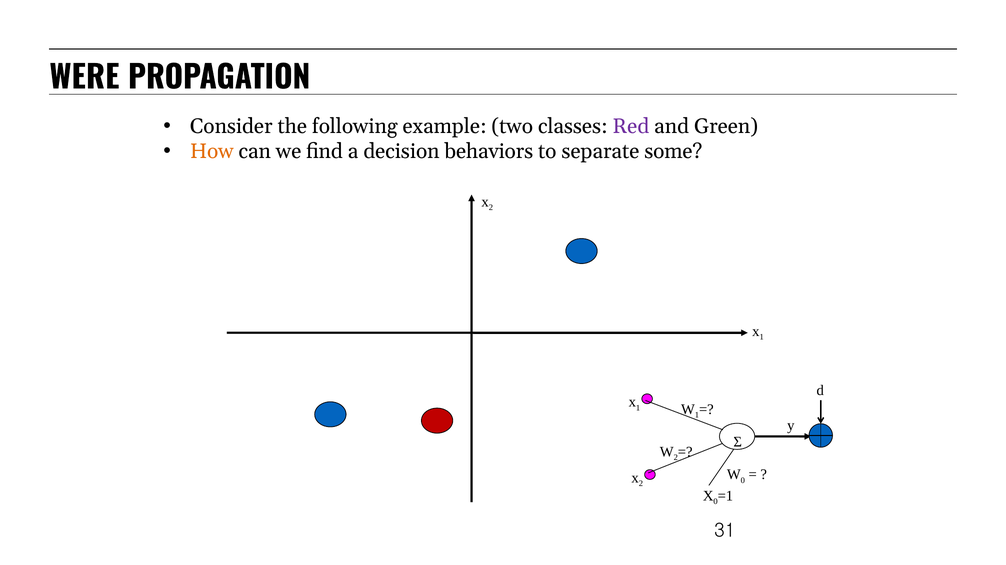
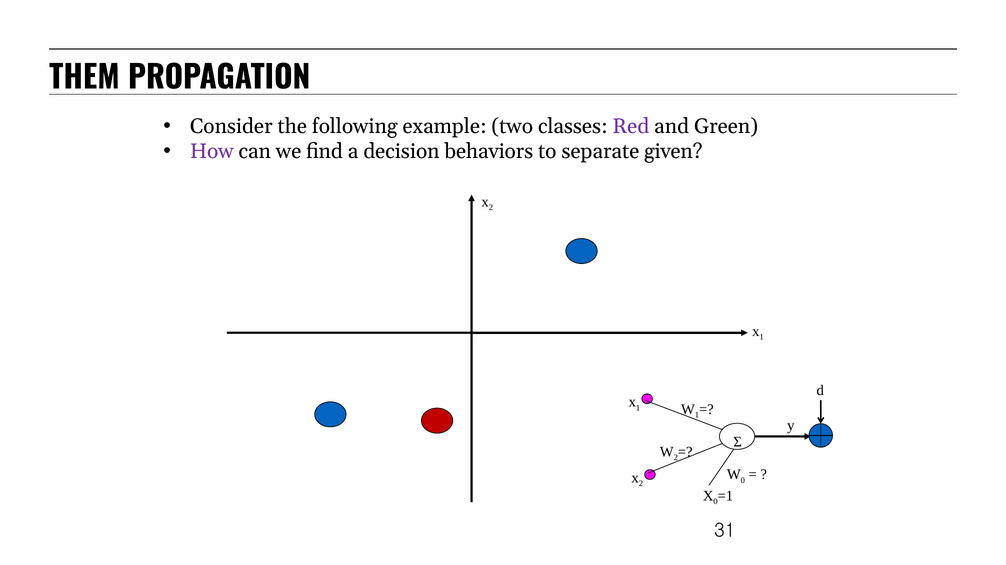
WERE: WERE -> THEM
How colour: orange -> purple
some: some -> given
